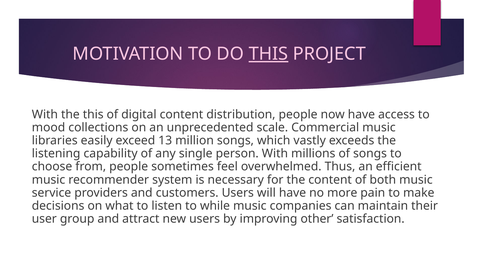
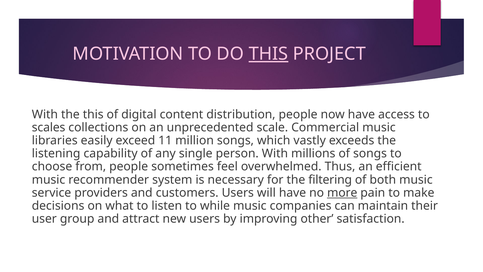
mood: mood -> scales
13: 13 -> 11
the content: content -> filtering
more underline: none -> present
